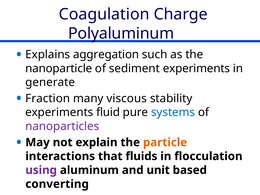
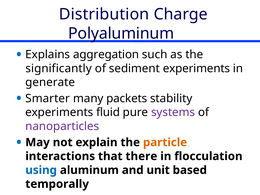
Coagulation: Coagulation -> Distribution
nanoparticle: nanoparticle -> significantly
Fraction: Fraction -> Smarter
viscous: viscous -> packets
systems colour: blue -> purple
fluids: fluids -> there
using colour: purple -> blue
converting: converting -> temporally
